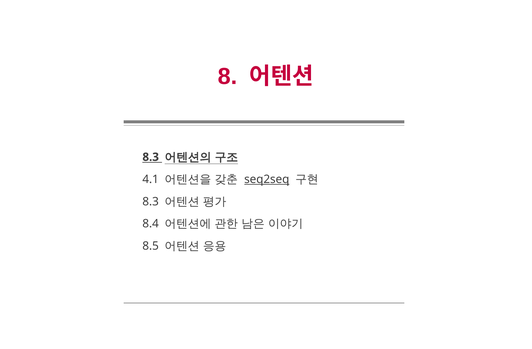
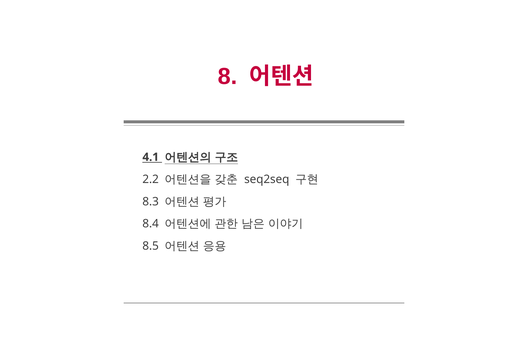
8.3 at (151, 157): 8.3 -> 4.1
4.1: 4.1 -> 2.2
seq2seq underline: present -> none
